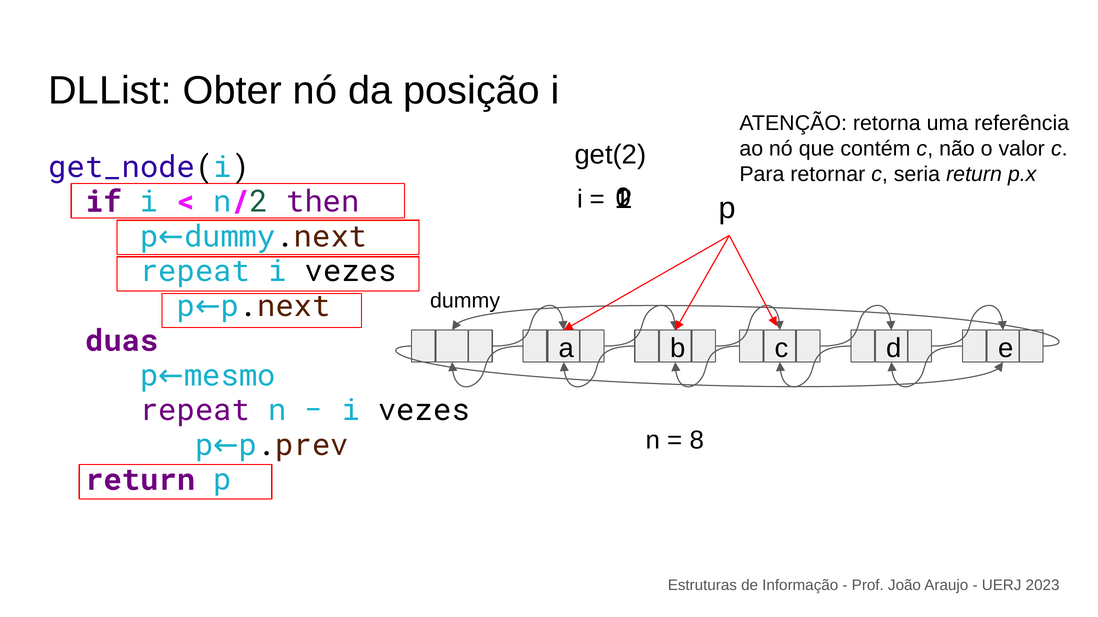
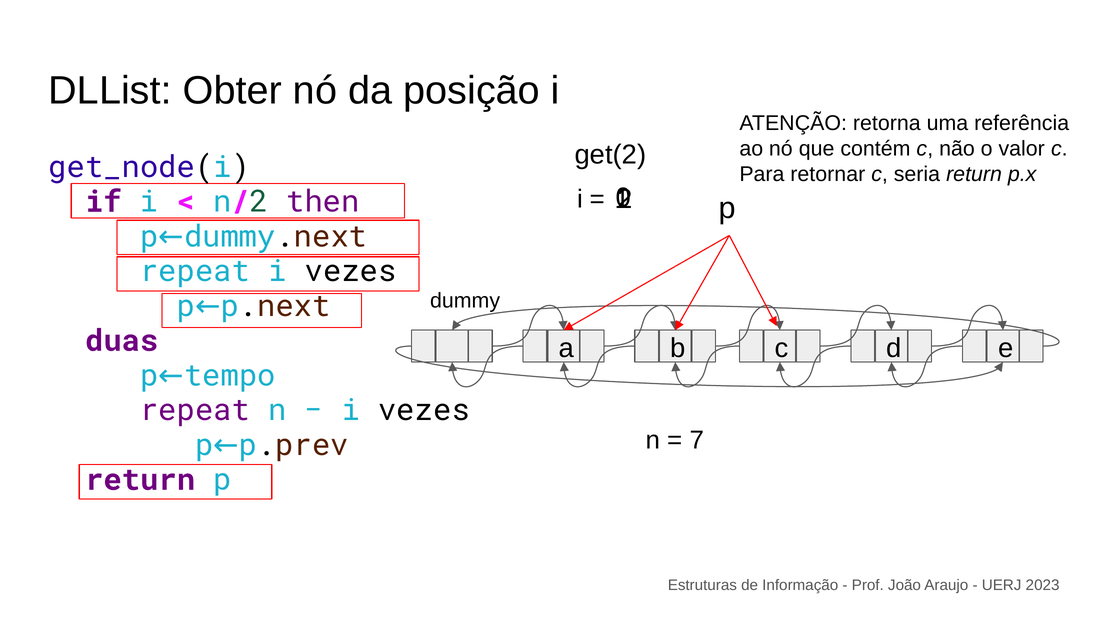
mesmo: mesmo -> tempo
8: 8 -> 7
